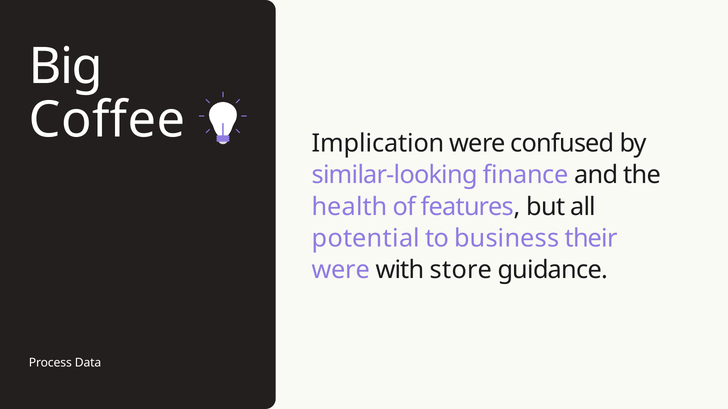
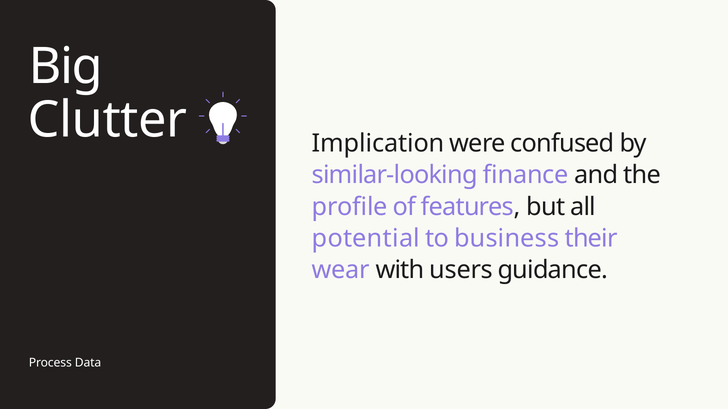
Coffee: Coffee -> Clutter
health: health -> profile
were at (341, 270): were -> wear
store: store -> users
